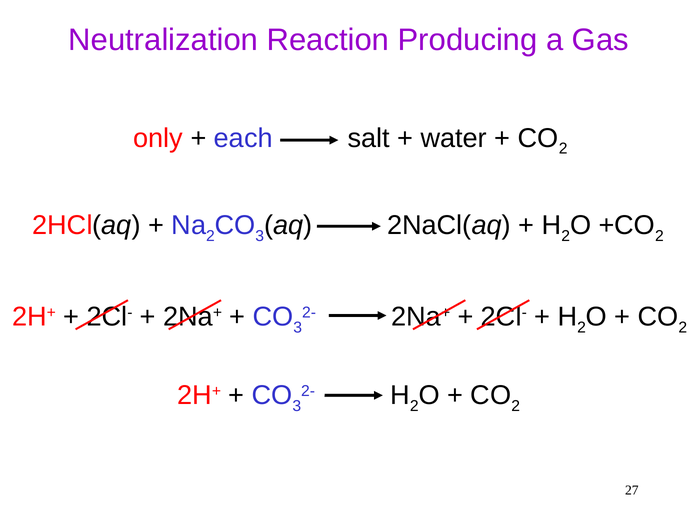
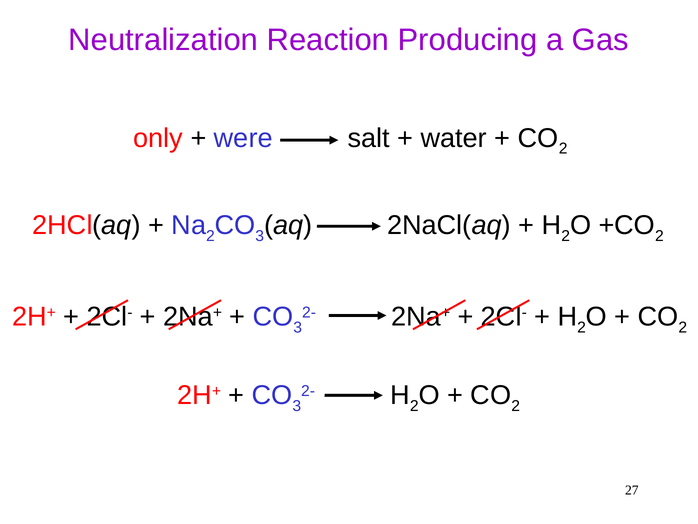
each: each -> were
